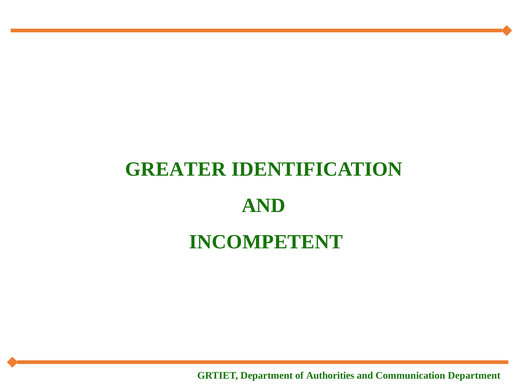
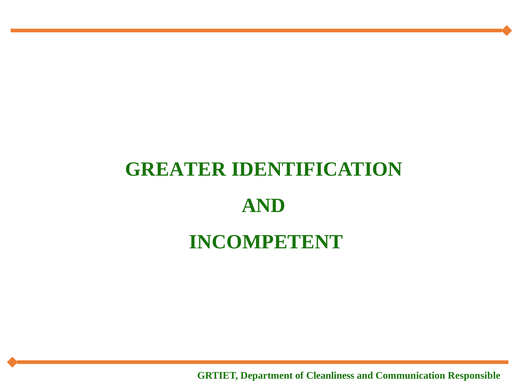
Authorities: Authorities -> Cleanliness
Communication Department: Department -> Responsible
